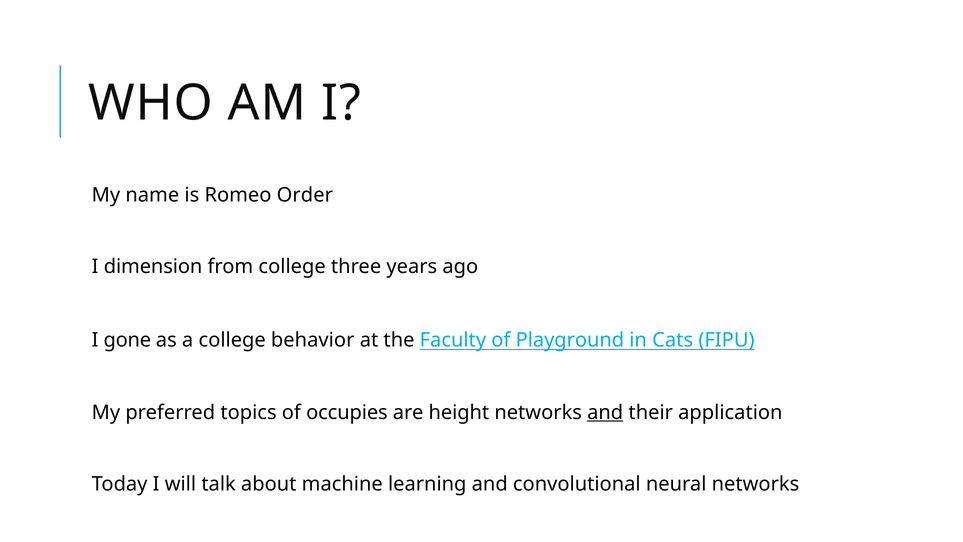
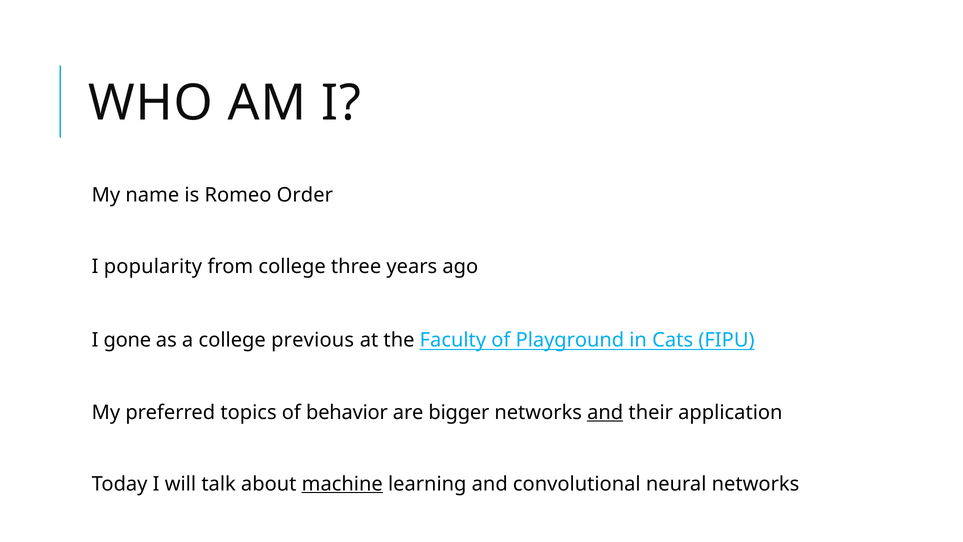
dimension: dimension -> popularity
behavior: behavior -> previous
occupies: occupies -> behavior
height: height -> bigger
machine underline: none -> present
